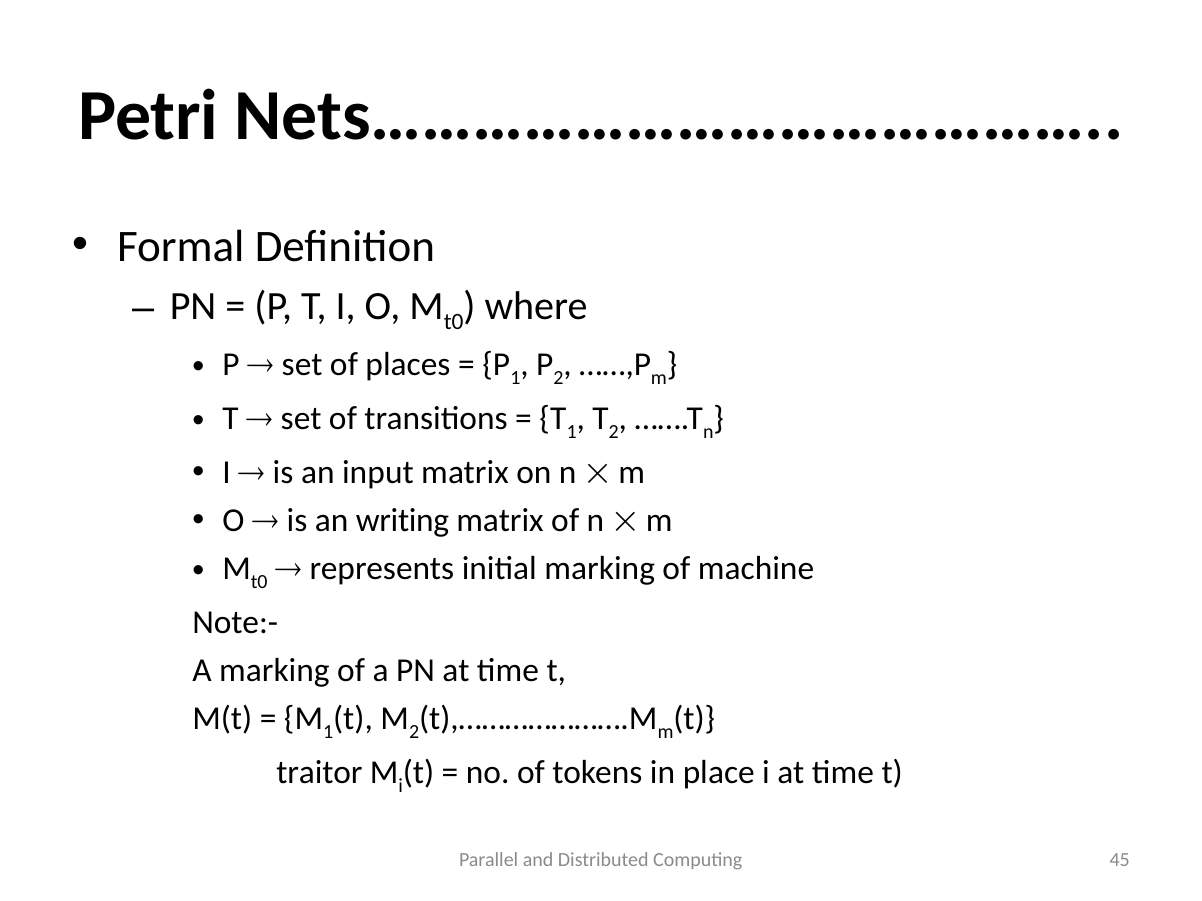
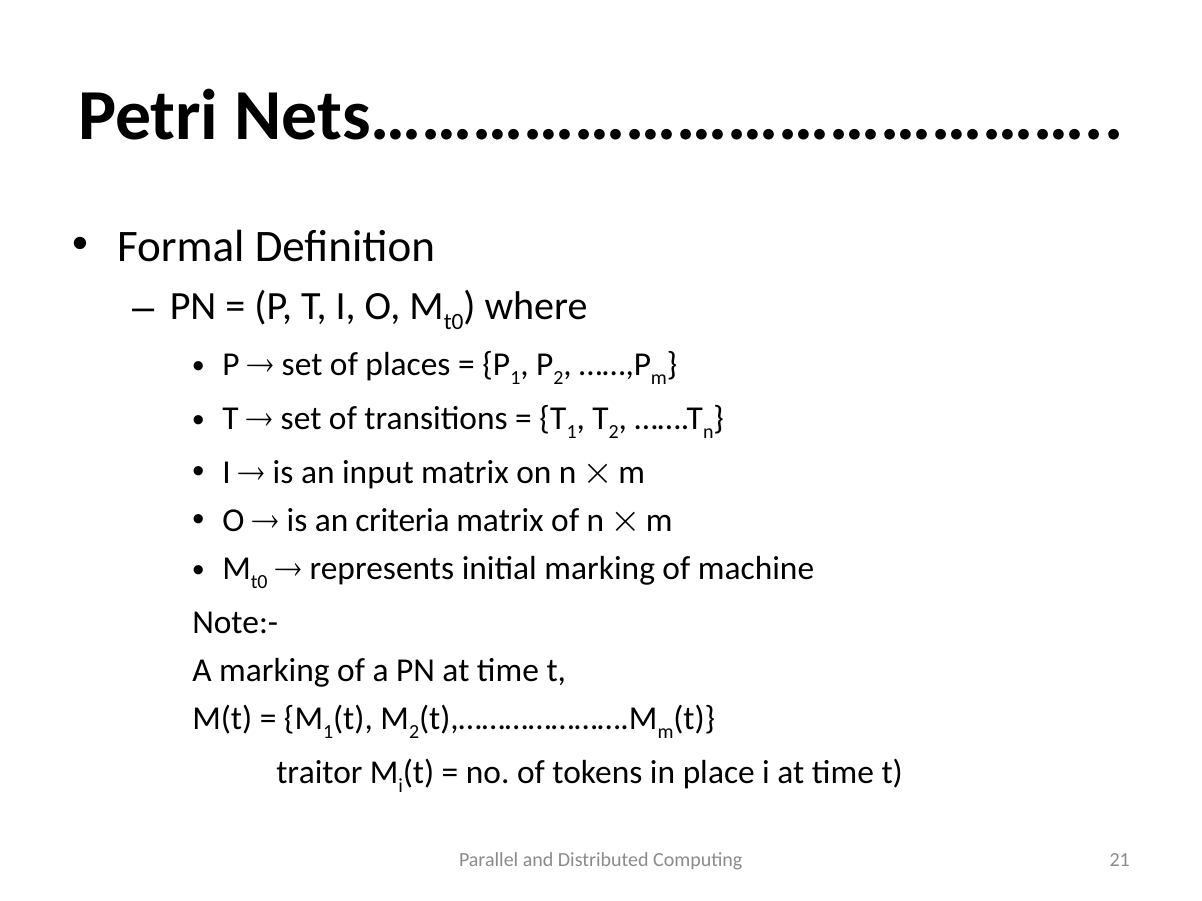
writing: writing -> criteria
45: 45 -> 21
